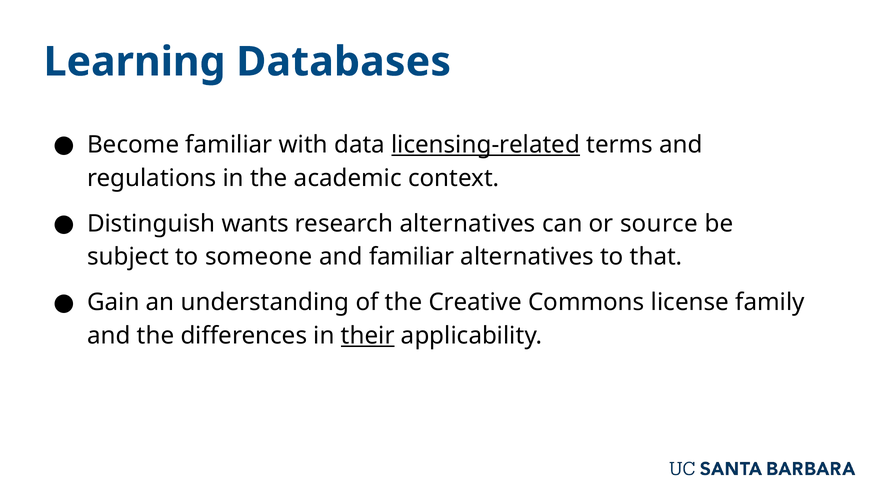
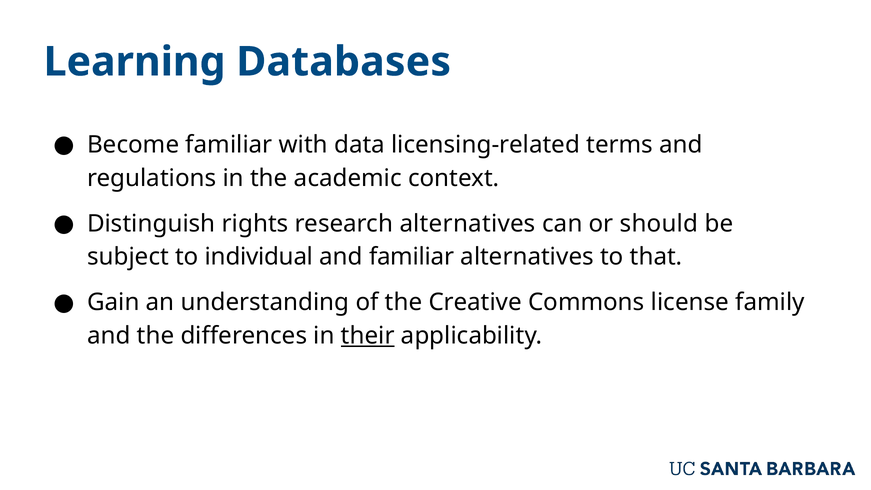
licensing-related underline: present -> none
wants: wants -> rights
source: source -> should
someone: someone -> individual
